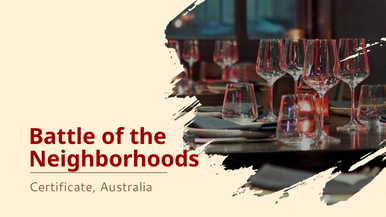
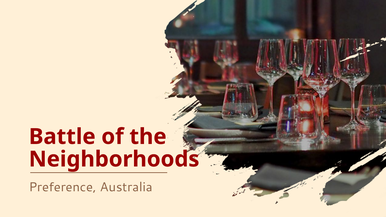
Certificate: Certificate -> Preference
